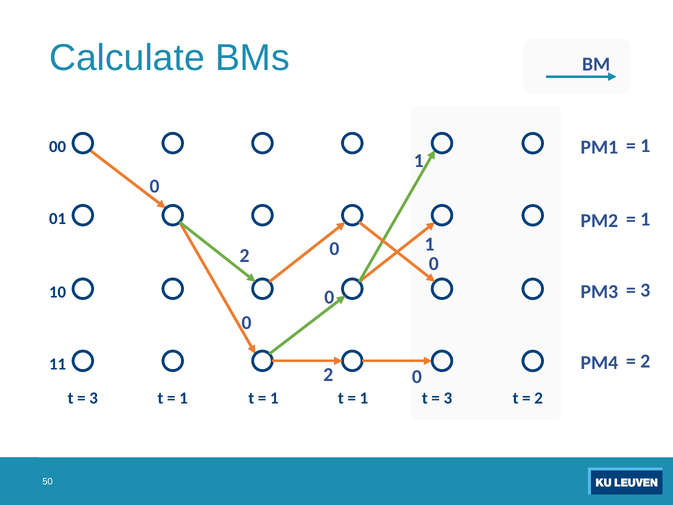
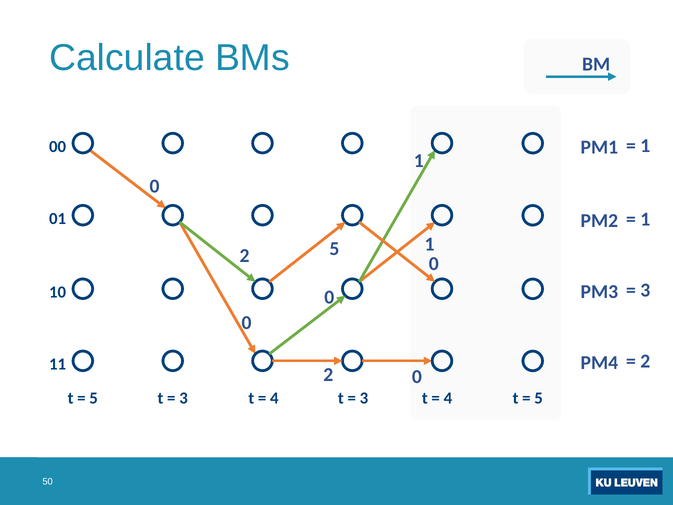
0 at (334, 249): 0 -> 5
3 at (94, 398): 3 -> 5
1 at (184, 398): 1 -> 3
1 at (274, 398): 1 -> 4
1 at (364, 398): 1 -> 3
3 at (448, 398): 3 -> 4
2 at (539, 398): 2 -> 5
